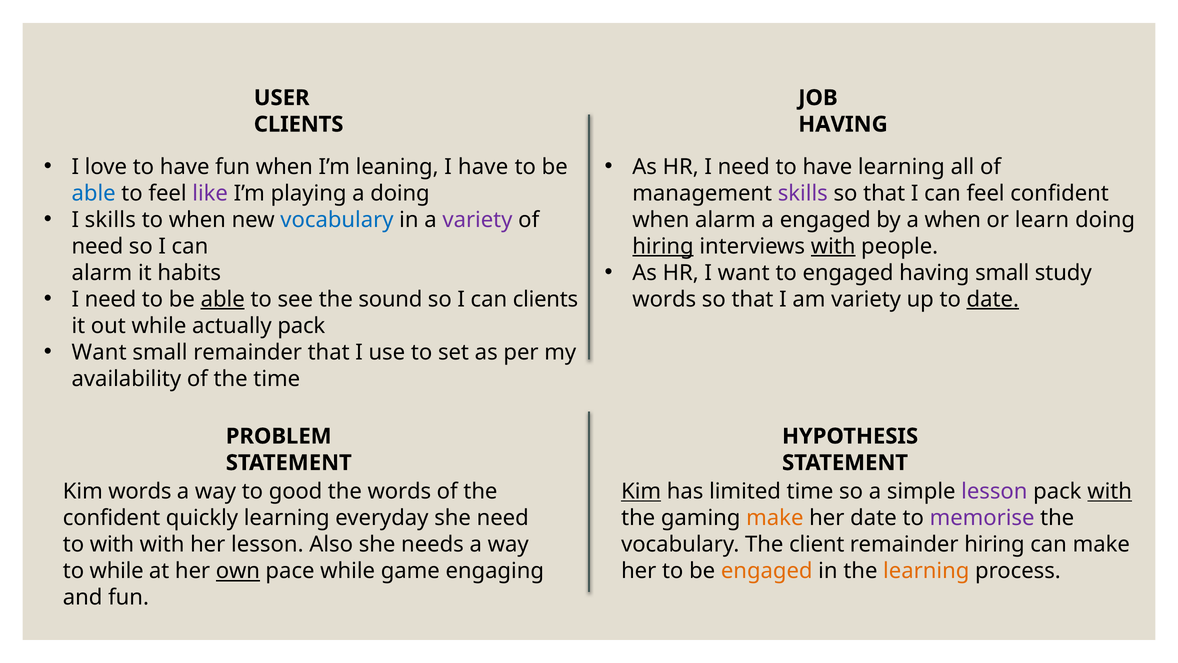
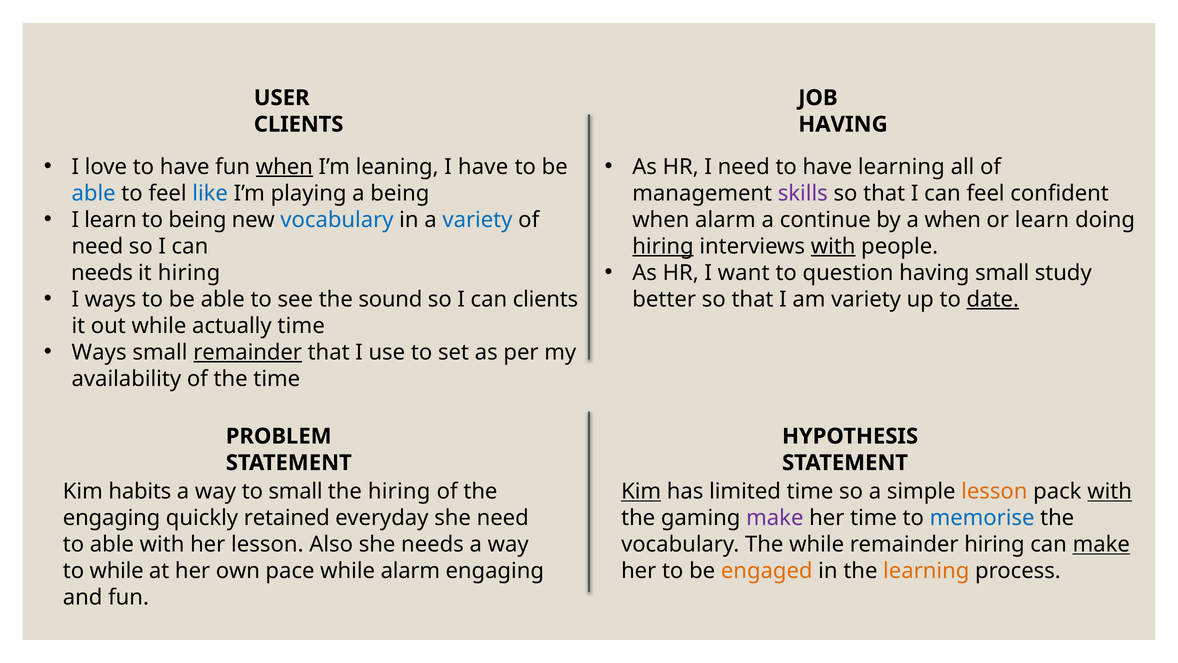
when at (284, 167) underline: none -> present
like colour: purple -> blue
a doing: doing -> being
I skills: skills -> learn
to when: when -> being
variety at (477, 220) colour: purple -> blue
a engaged: engaged -> continue
to engaged: engaged -> question
alarm at (102, 273): alarm -> needs
it habits: habits -> hiring
need at (110, 299): need -> ways
able at (223, 299) underline: present -> none
words at (664, 299): words -> better
actually pack: pack -> time
Want at (99, 352): Want -> Ways
remainder at (248, 352) underline: none -> present
Kim words: words -> habits
to good: good -> small
the words: words -> hiring
lesson at (994, 491) colour: purple -> orange
confident at (112, 518): confident -> engaging
quickly learning: learning -> retained
make at (775, 518) colour: orange -> purple
her date: date -> time
memorise colour: purple -> blue
to with: with -> able
The client: client -> while
make at (1101, 544) underline: none -> present
own underline: present -> none
while game: game -> alarm
